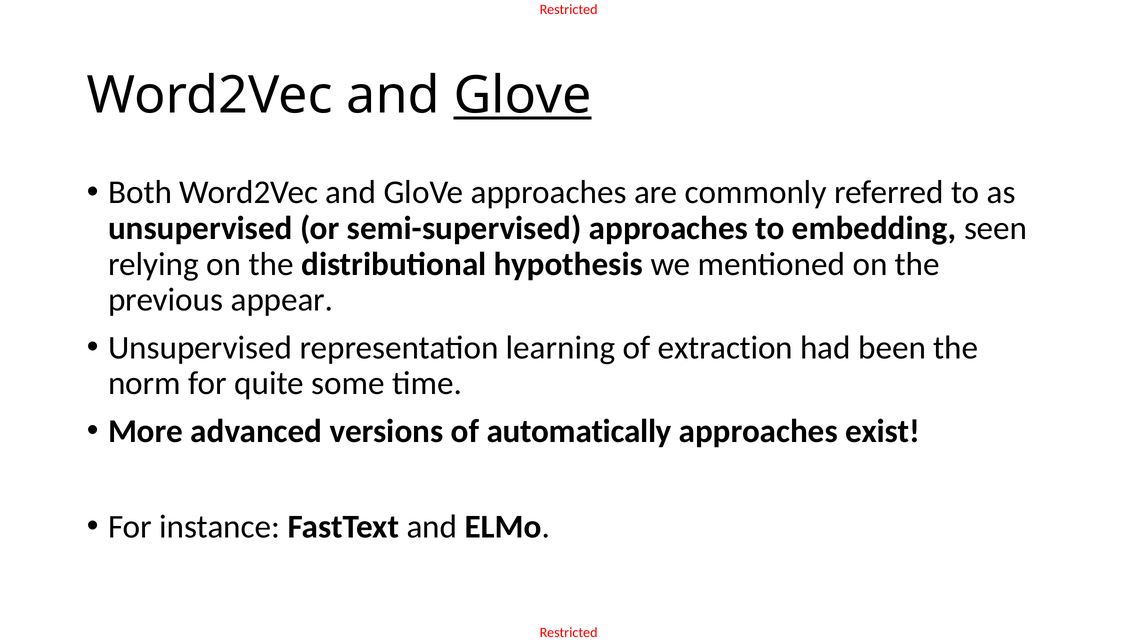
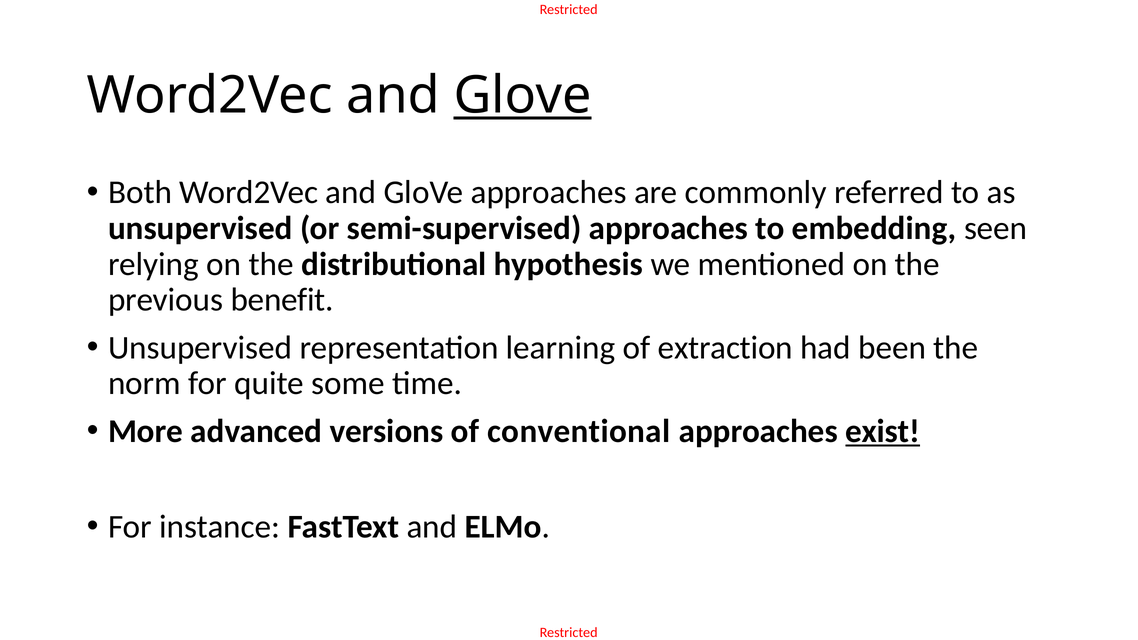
appear: appear -> benefit
automatically: automatically -> conventional
exist underline: none -> present
